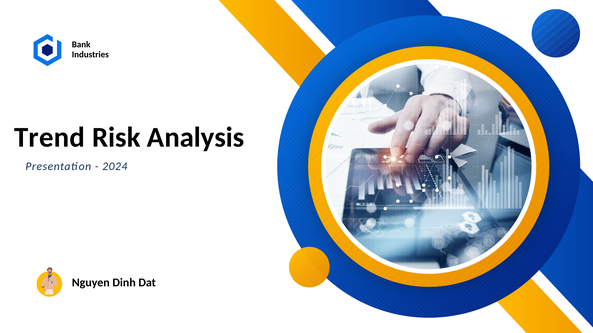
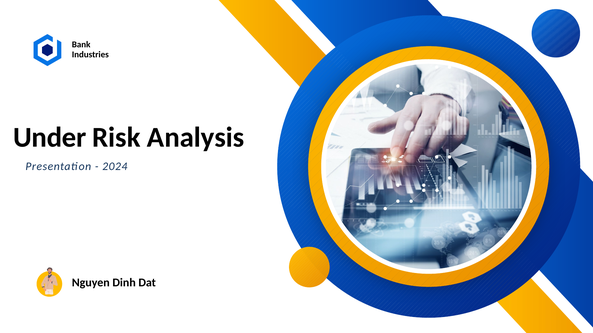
Trend: Trend -> Under
